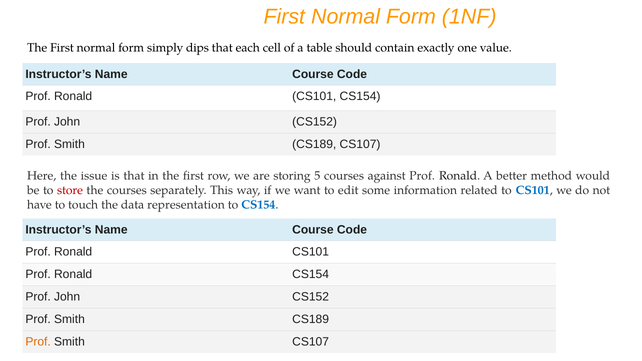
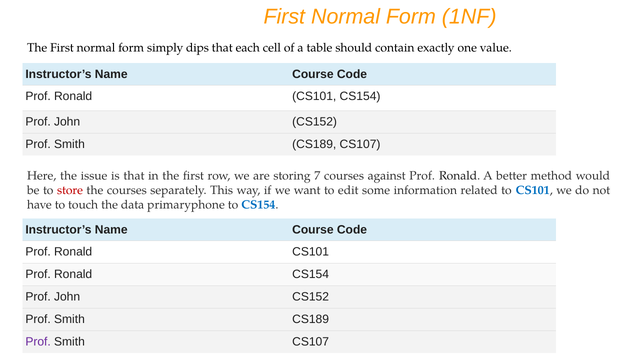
5: 5 -> 7
representation: representation -> primaryphone
Prof at (38, 342) colour: orange -> purple
